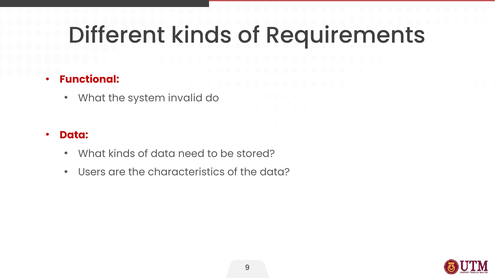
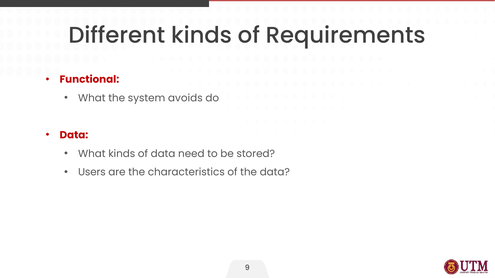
invalid: invalid -> avoids
